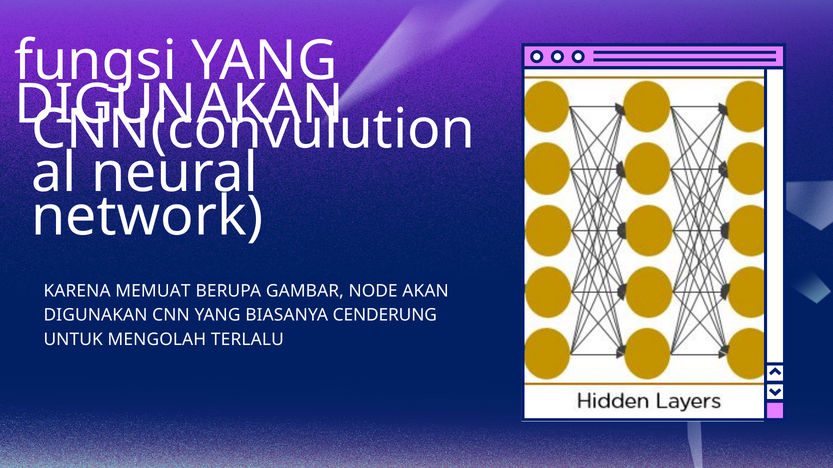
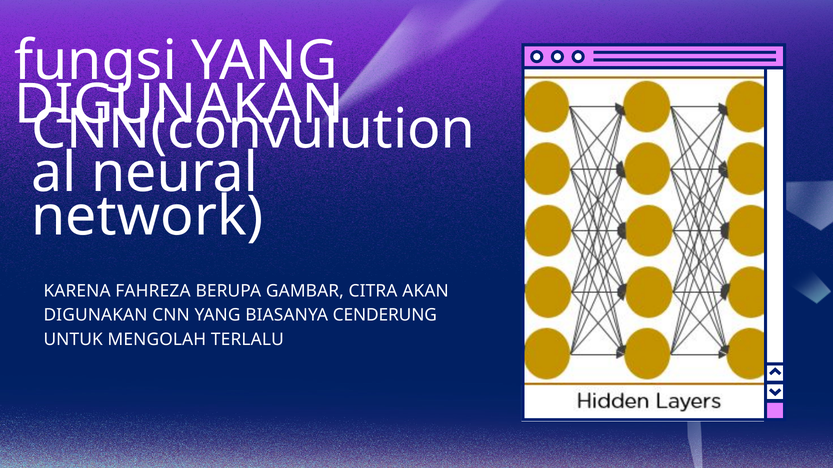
MEMUAT: MEMUAT -> FAHREZA
NODE: NODE -> CITRA
